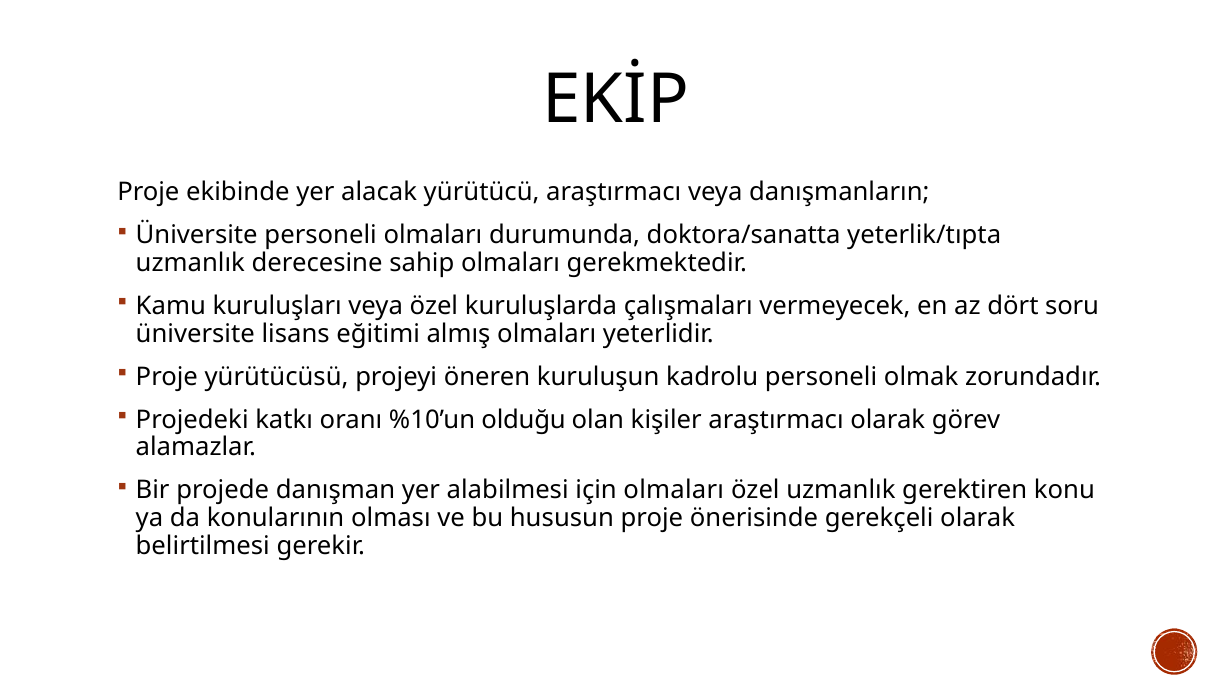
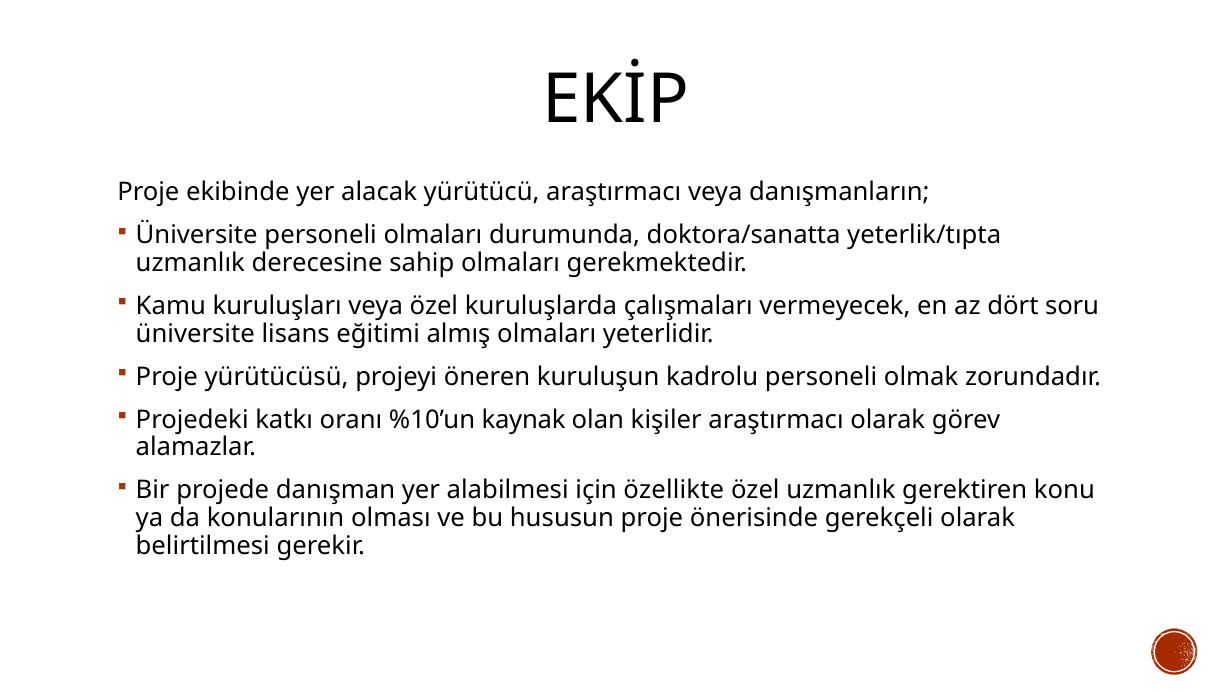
olduğu: olduğu -> kaynak
için olmaları: olmaları -> özellikte
